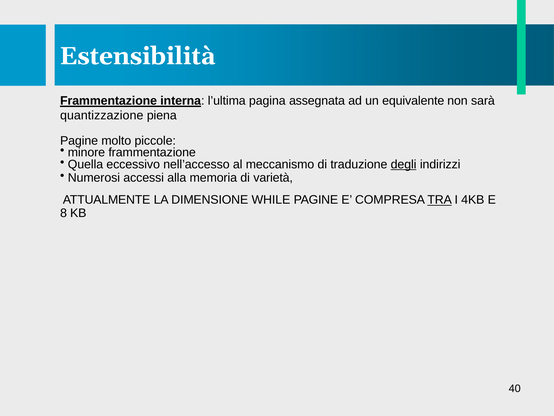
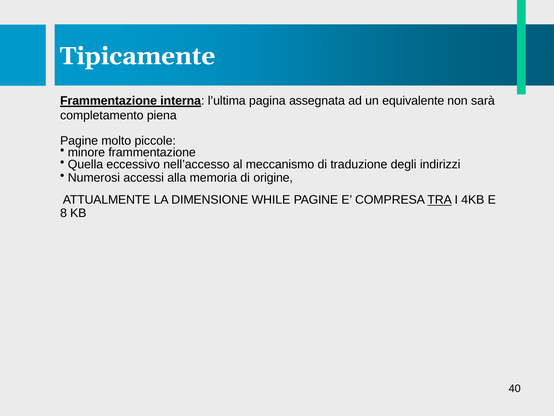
Estensibilità: Estensibilità -> Tipicamente
quantizzazione: quantizzazione -> completamento
degli underline: present -> none
varietà: varietà -> origine
